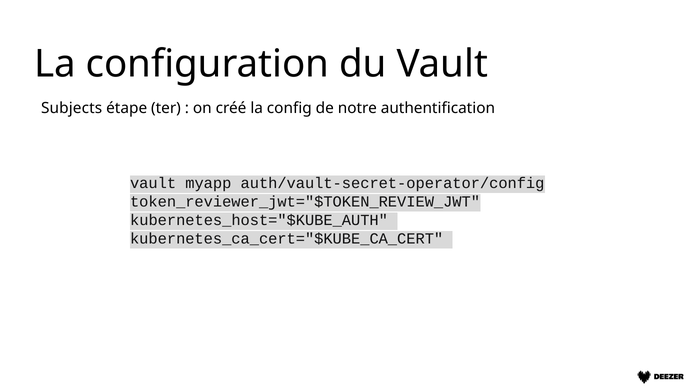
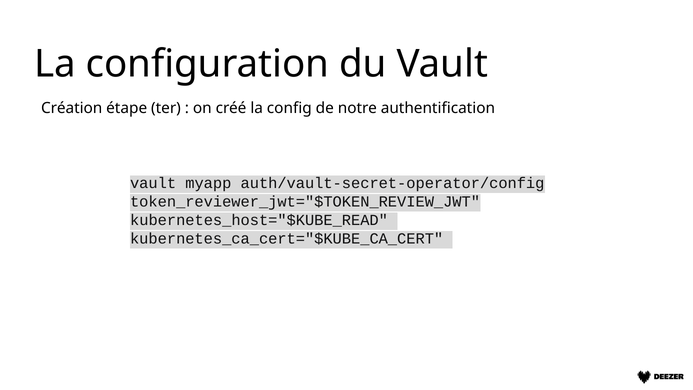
Subjects: Subjects -> Création
kubernetes_host="$KUBE_AUTH: kubernetes_host="$KUBE_AUTH -> kubernetes_host="$KUBE_READ
